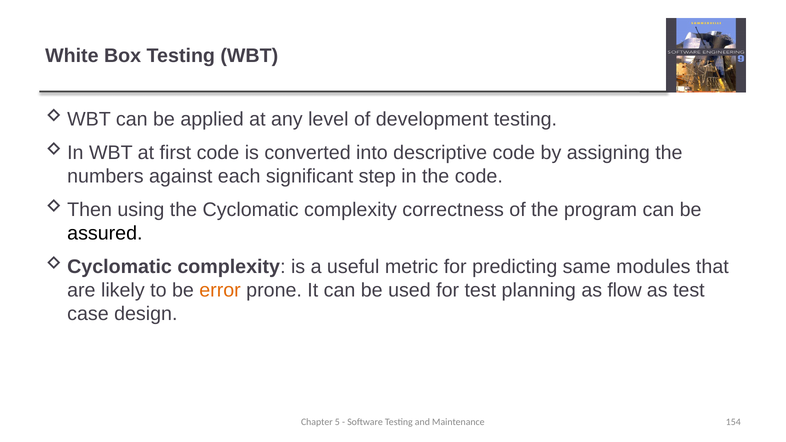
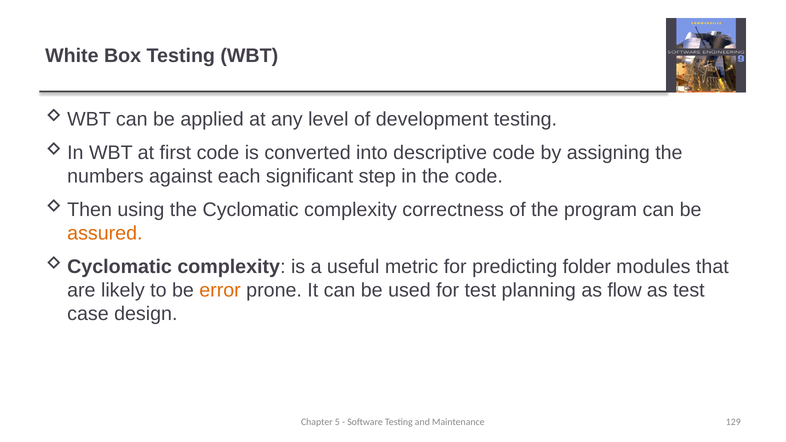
assured colour: black -> orange
same: same -> folder
154: 154 -> 129
